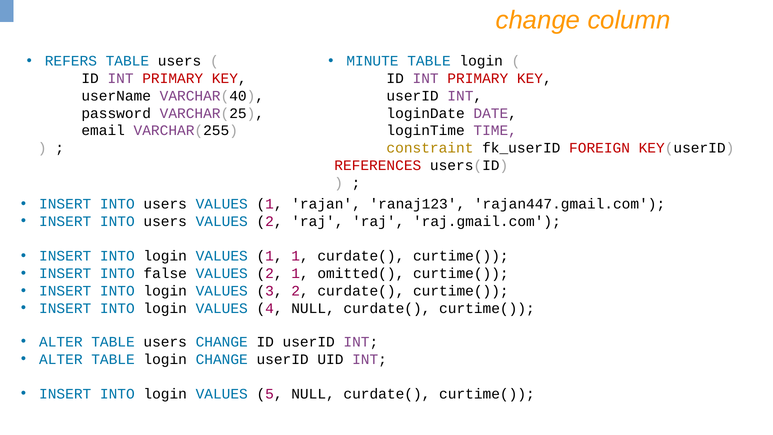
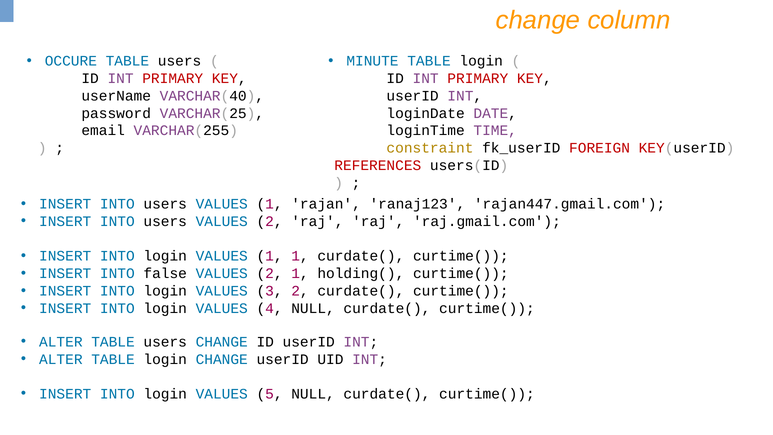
REFERS: REFERS -> OCCURE
omitted(: omitted( -> holding(
